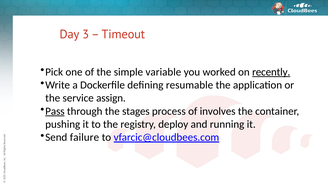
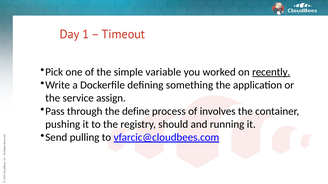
Day 3: 3 -> 1
resumable: resumable -> something
Pass underline: present -> none
stages: stages -> define
deploy: deploy -> should
failure: failure -> pulling
